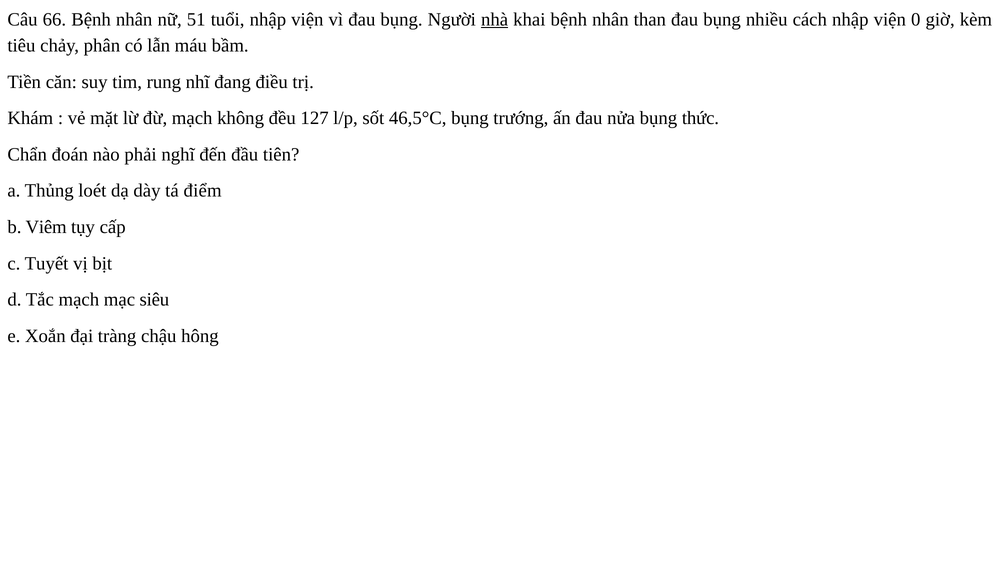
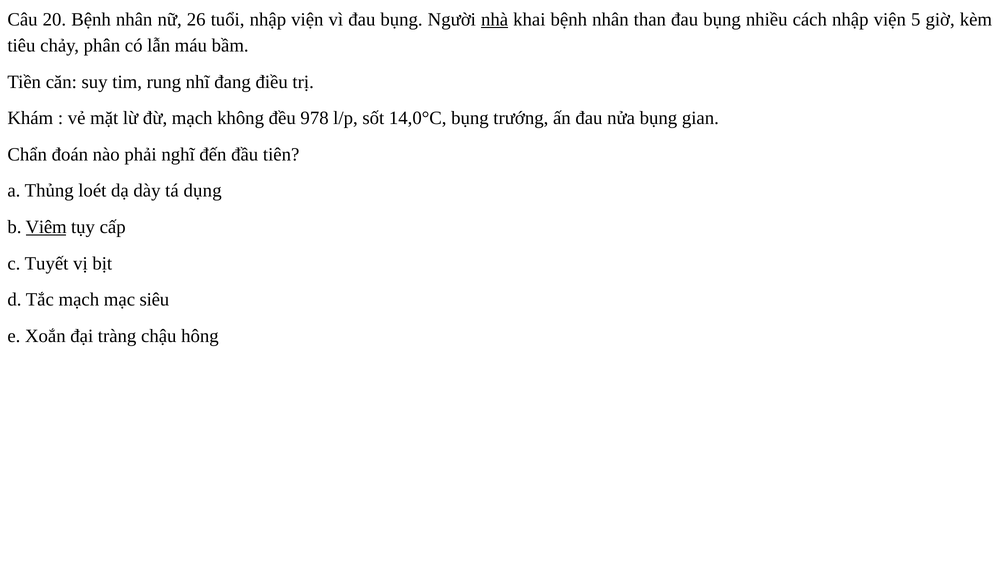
66: 66 -> 20
51: 51 -> 26
0: 0 -> 5
127: 127 -> 978
46,5°C: 46,5°C -> 14,0°C
thức: thức -> gian
điểm: điểm -> dụng
Viêm underline: none -> present
